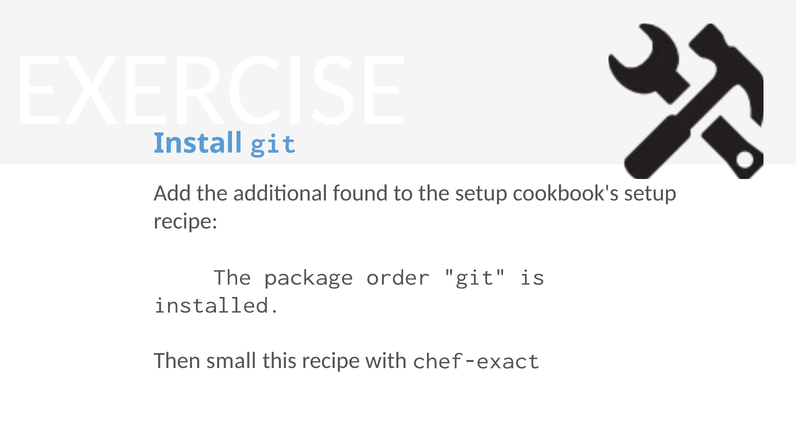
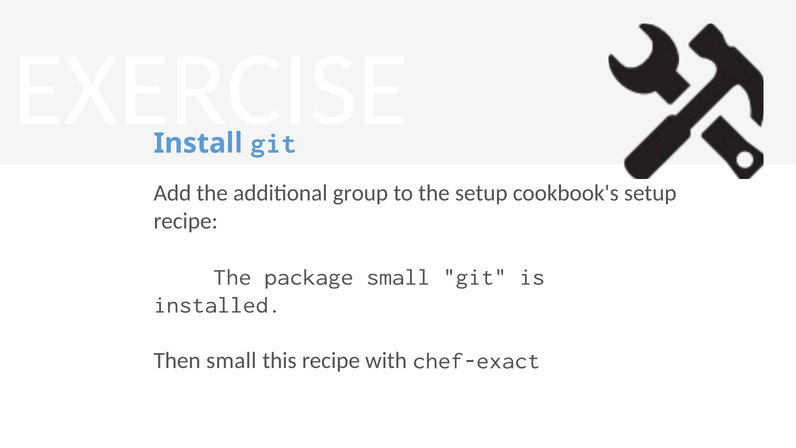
found: found -> group
package order: order -> small
